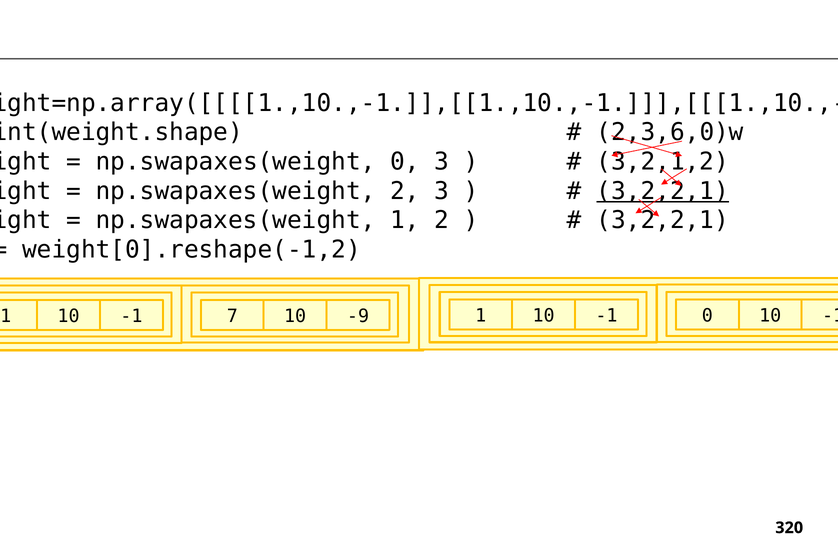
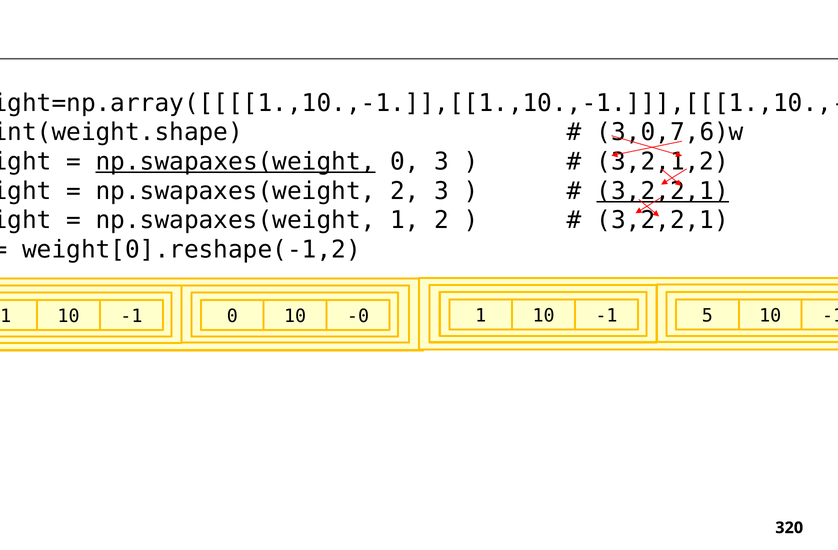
2,3,6,0)w: 2,3,6,0)w -> 3,0,7,6)w
np.swapaxes(weight at (236, 162) underline: none -> present
-1 7: 7 -> 0
-9: -9 -> -0
-1 0: 0 -> 5
